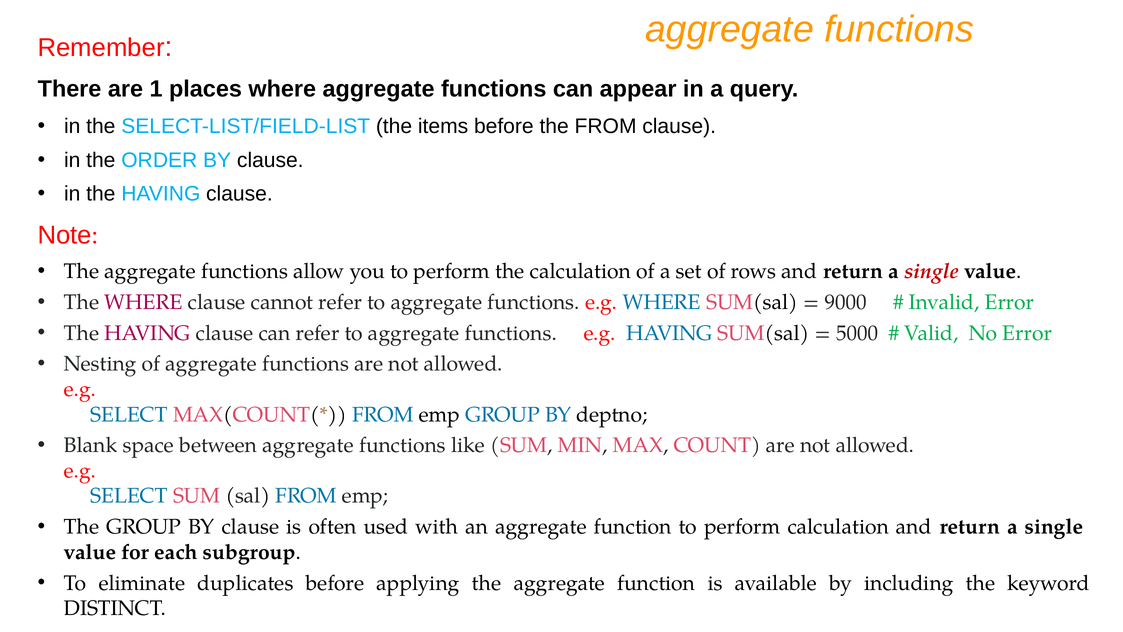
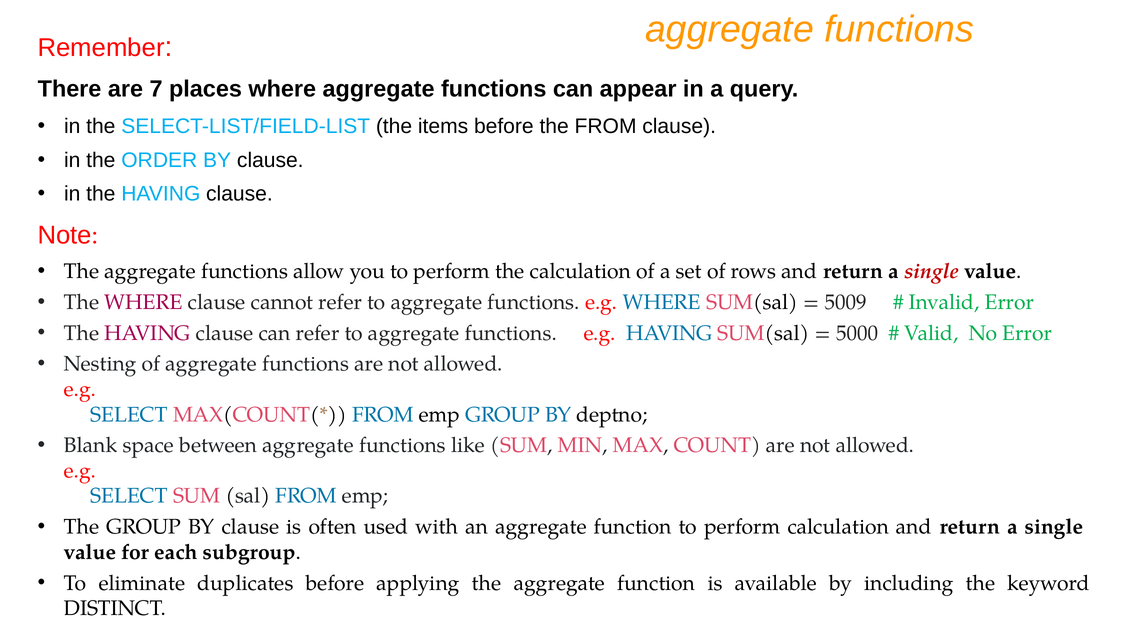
1: 1 -> 7
9000: 9000 -> 5009
